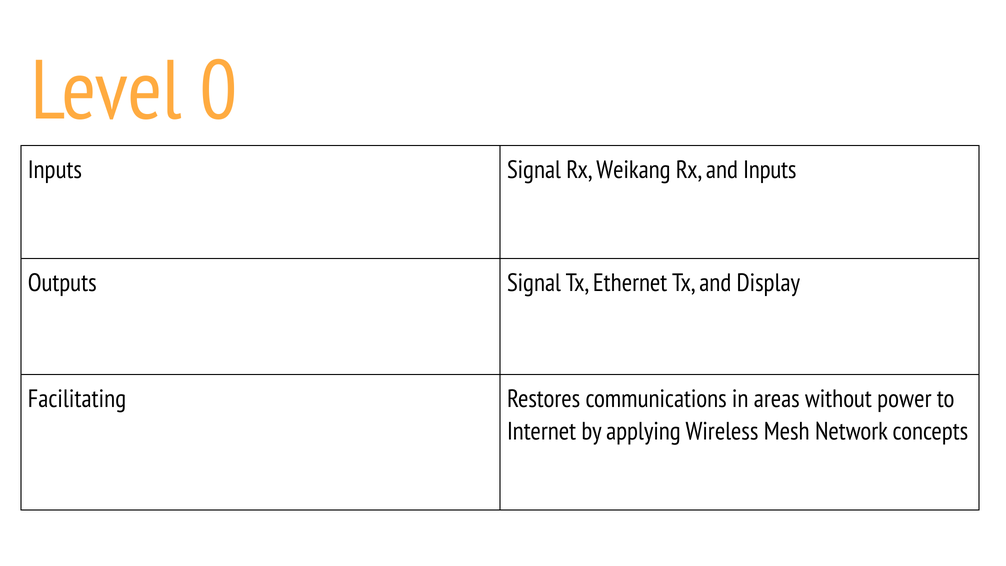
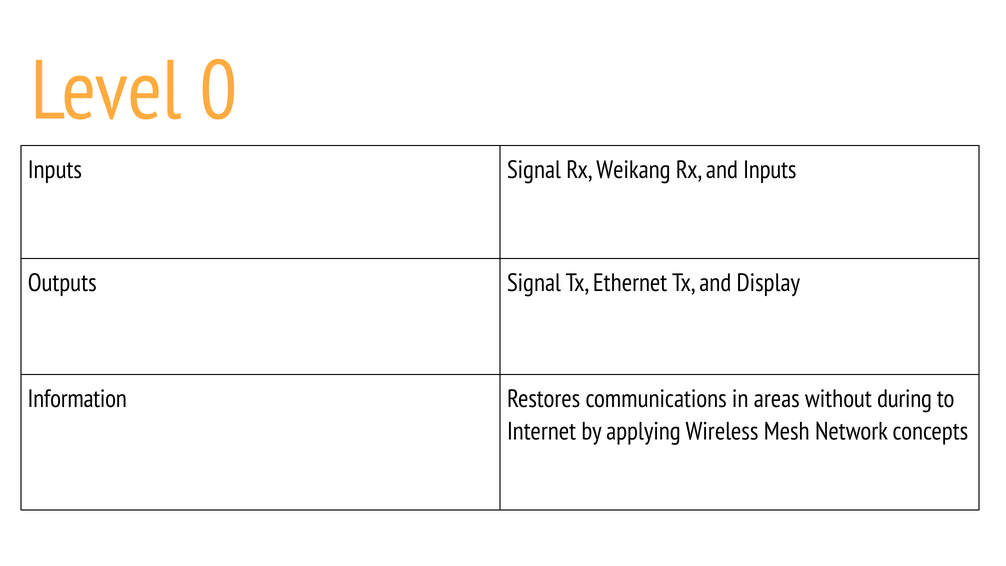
Facilitating: Facilitating -> Information
power: power -> during
